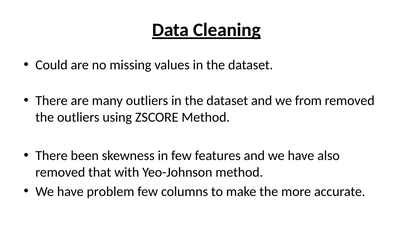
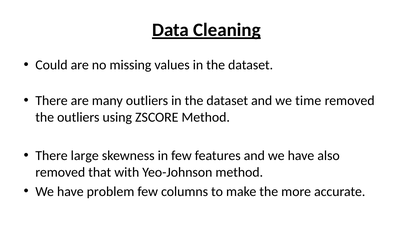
from: from -> time
been: been -> large
